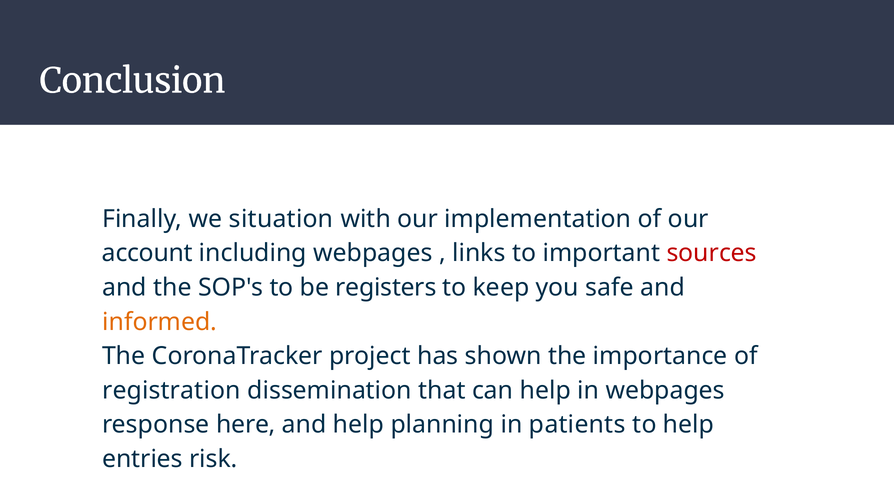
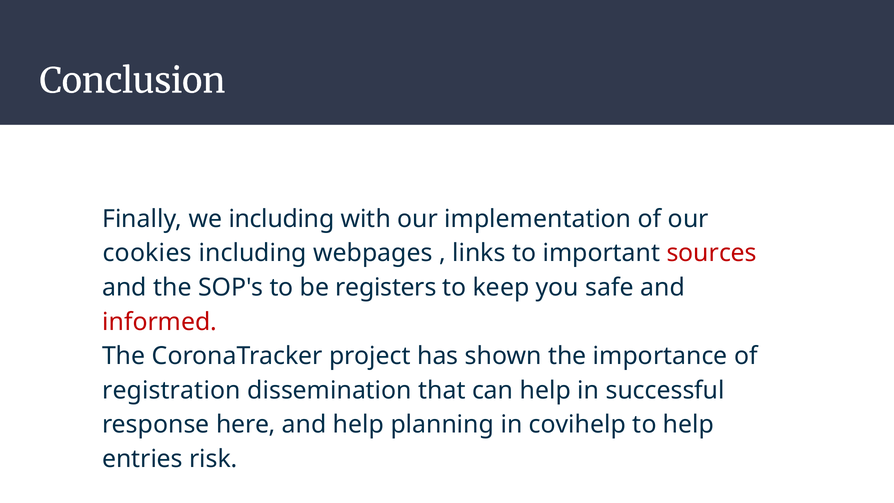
we situation: situation -> including
account: account -> cookies
informed colour: orange -> red
in webpages: webpages -> successful
patients: patients -> covihelp
